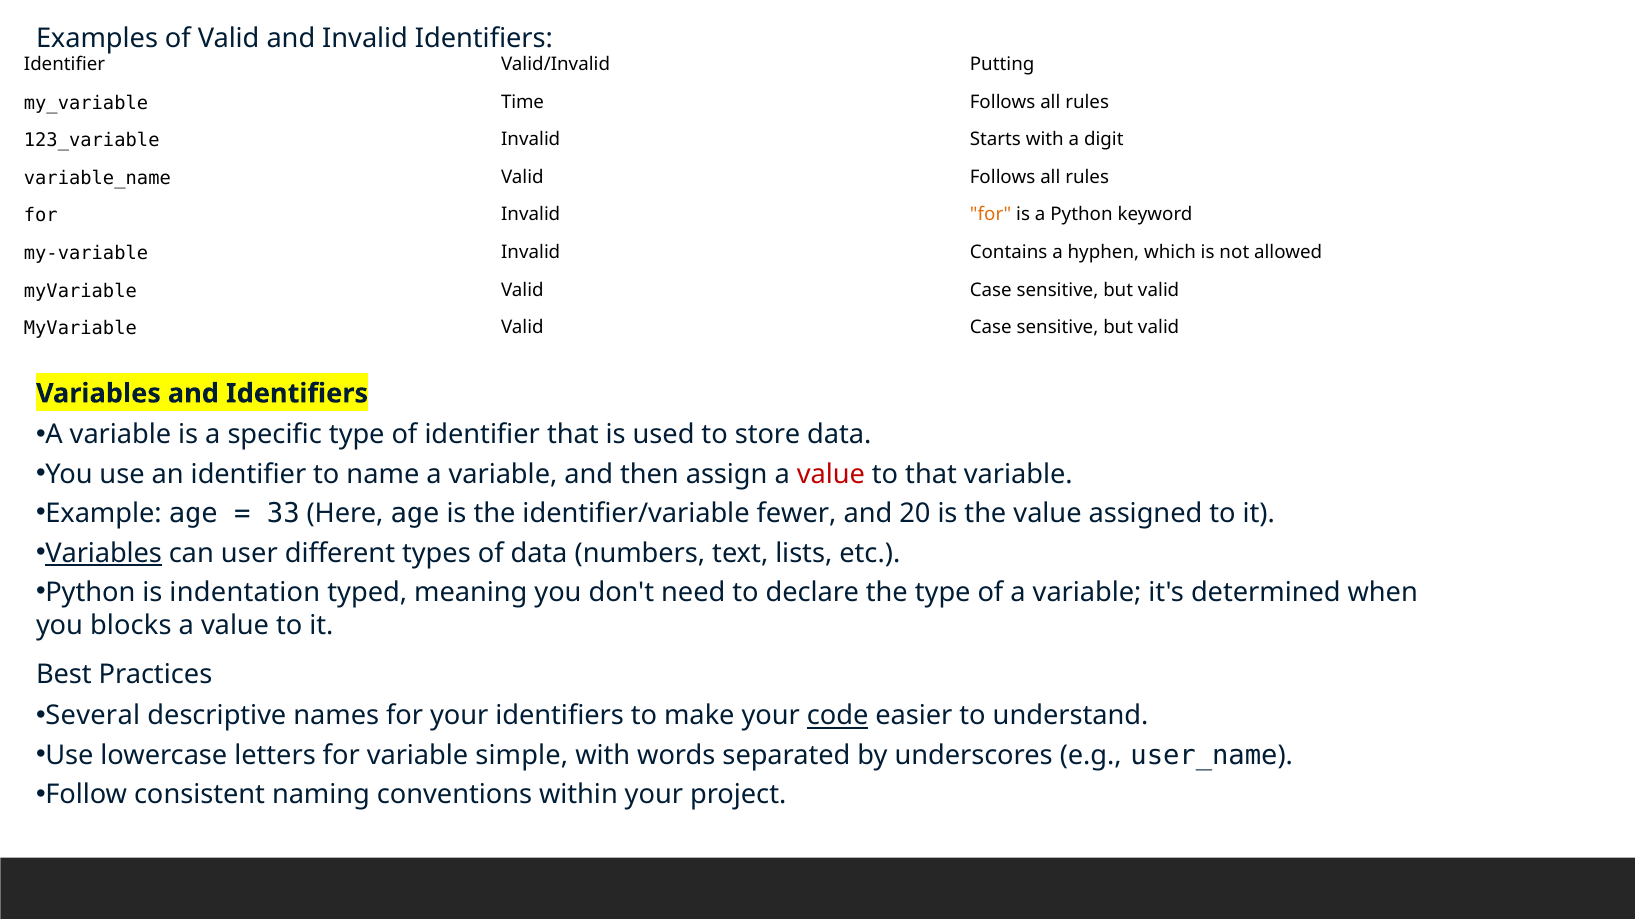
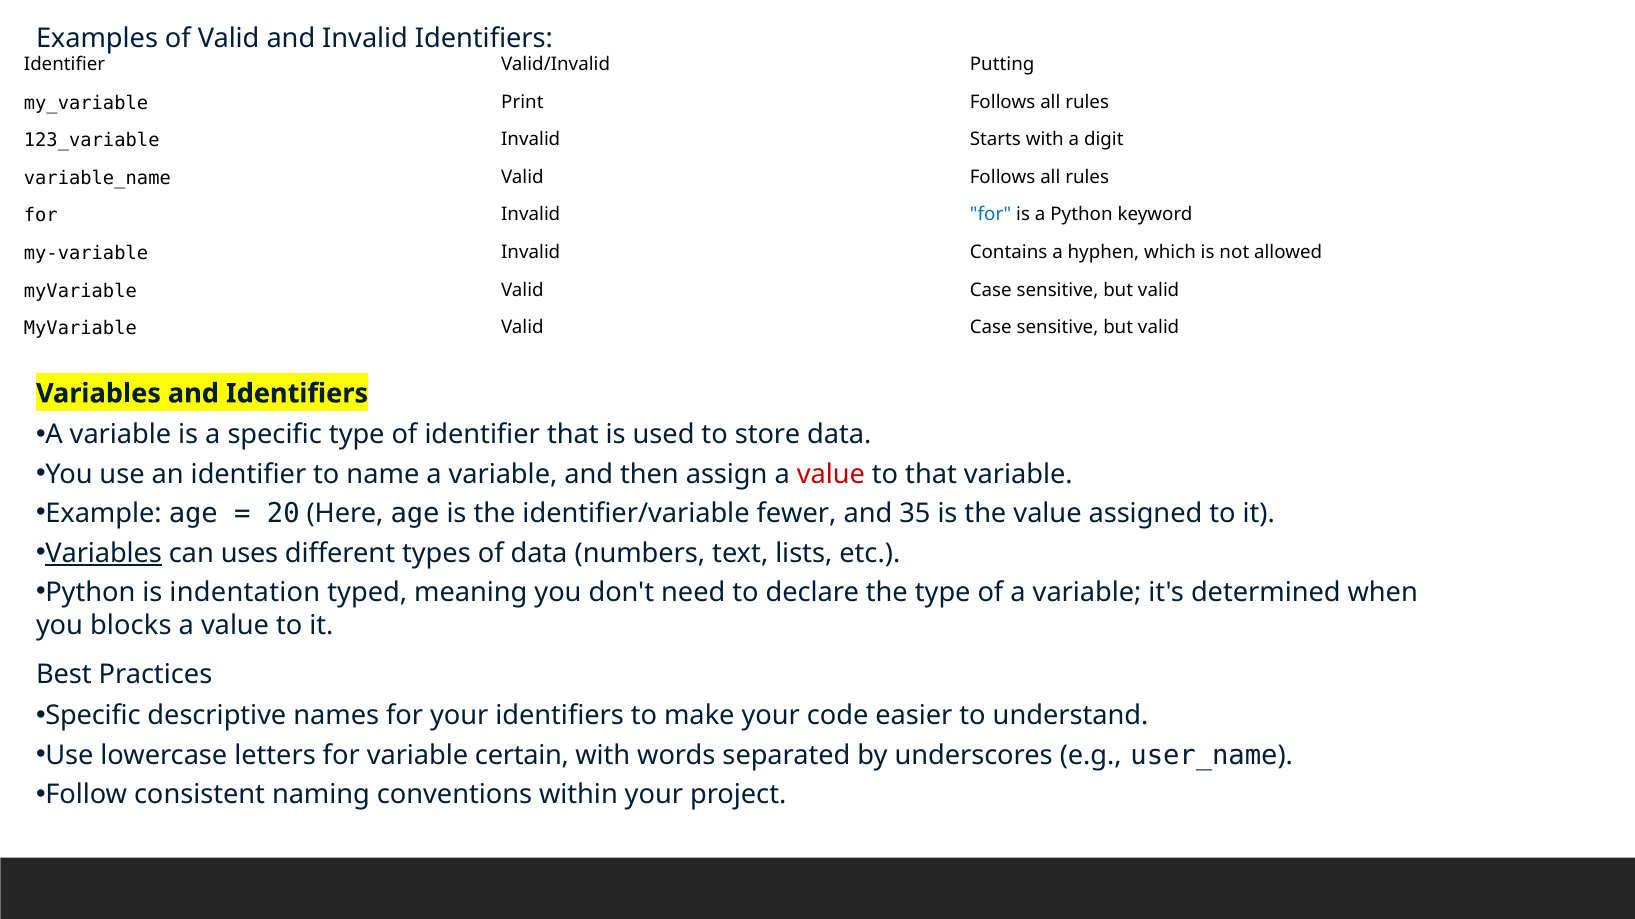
Time: Time -> Print
for at (991, 215) colour: orange -> blue
33: 33 -> 20
20: 20 -> 35
user: user -> uses
Several at (93, 717): Several -> Specific
code underline: present -> none
simple: simple -> certain
